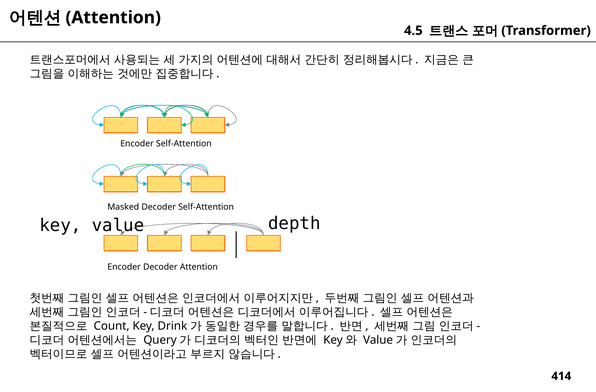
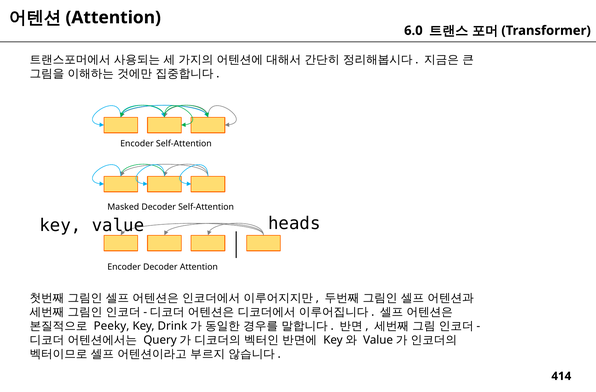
4.5: 4.5 -> 6.0
depth: depth -> heads
Count: Count -> Peeky
